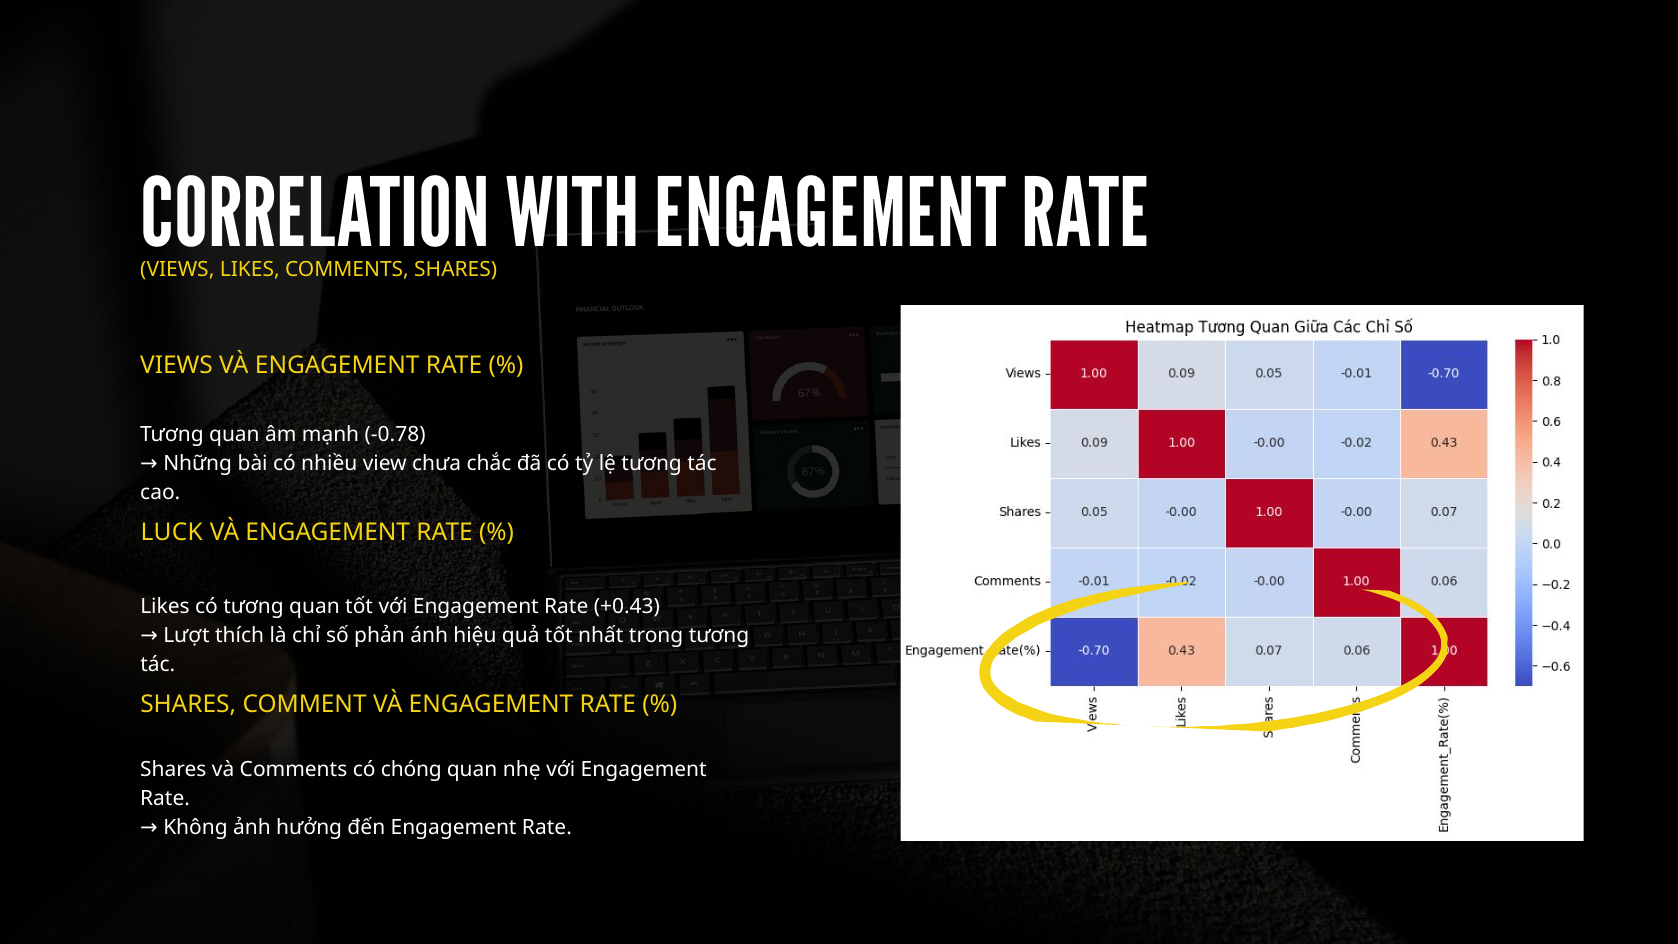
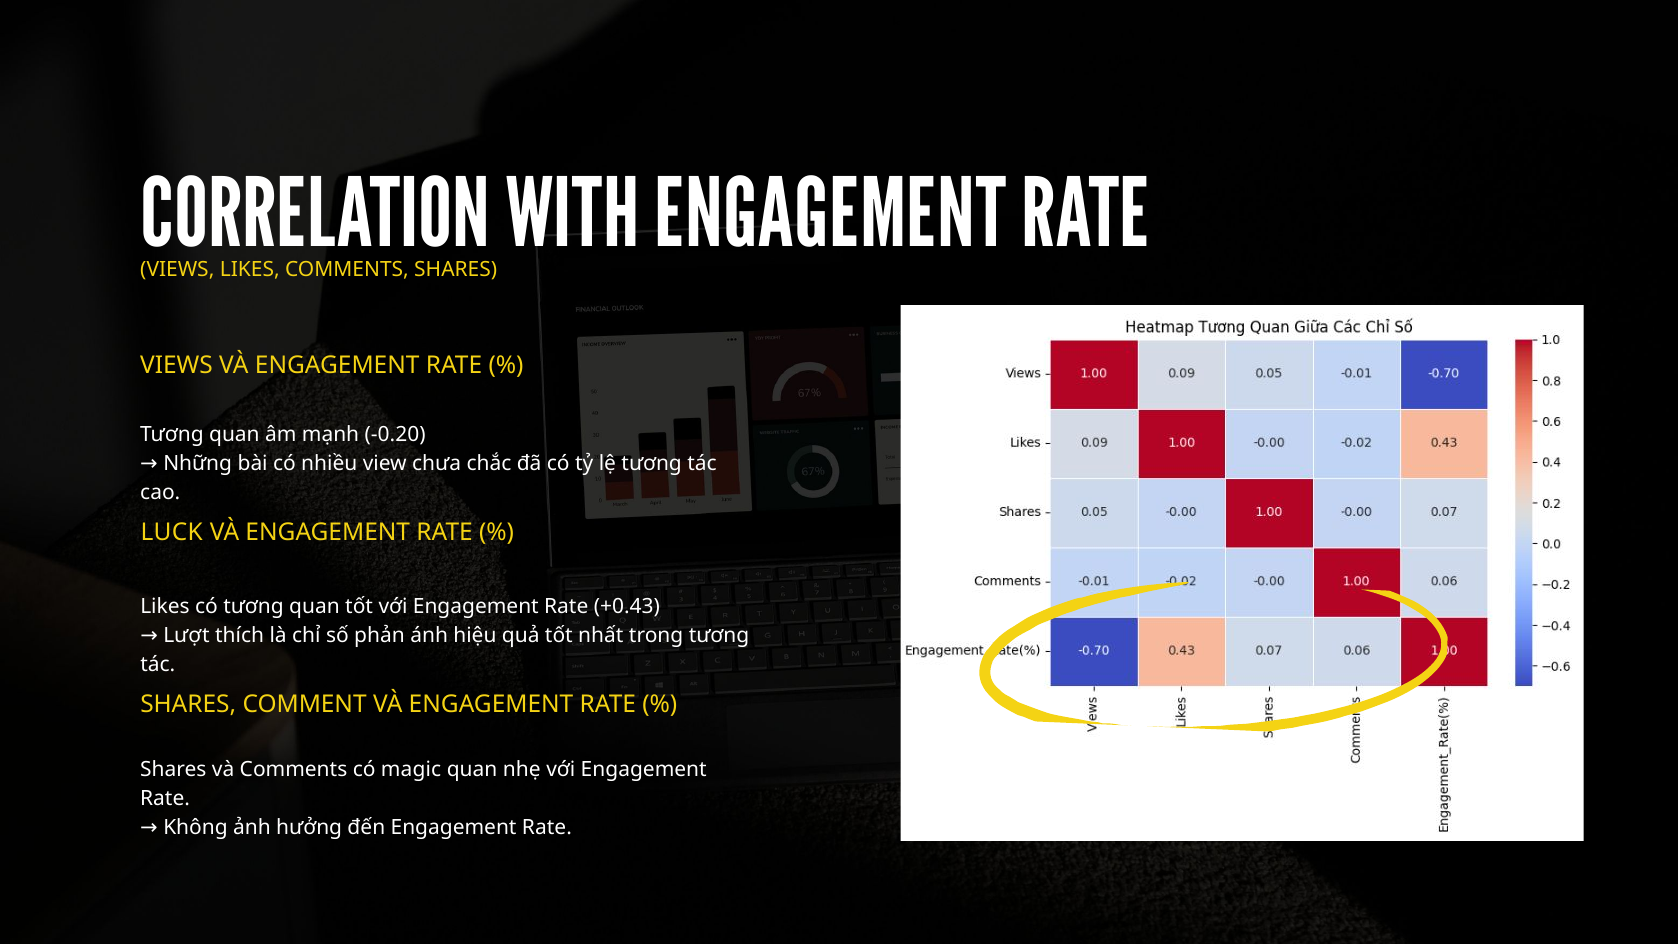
-0.78: -0.78 -> -0.20
chóng: chóng -> magic
